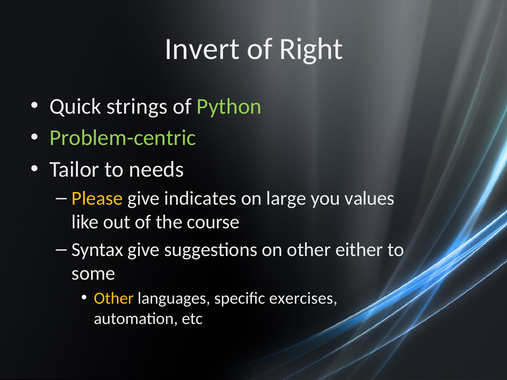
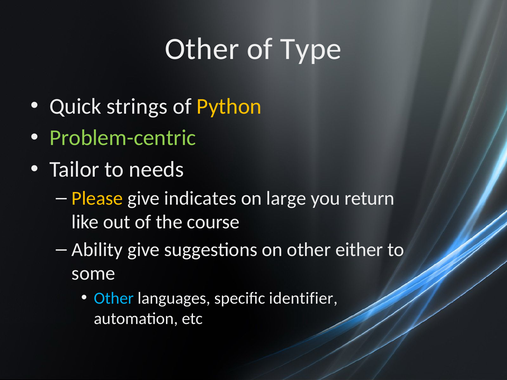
Invert at (202, 49): Invert -> Other
Right: Right -> Type
Python colour: light green -> yellow
values: values -> return
Syntax: Syntax -> Ability
Other at (114, 299) colour: yellow -> light blue
exercises: exercises -> identifier
